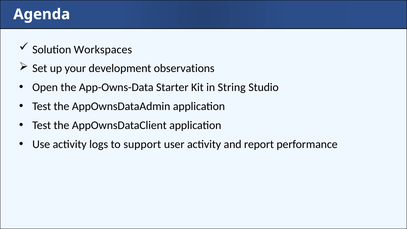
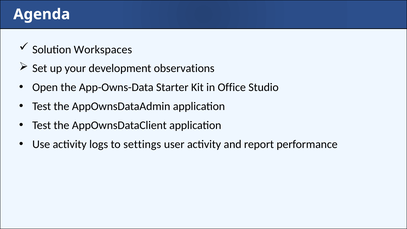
String: String -> Office
support: support -> settings
